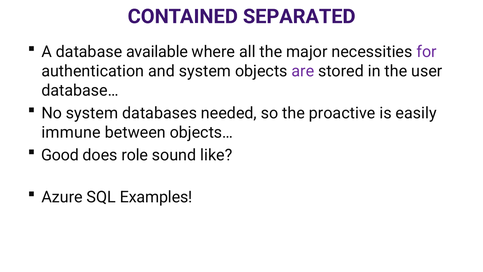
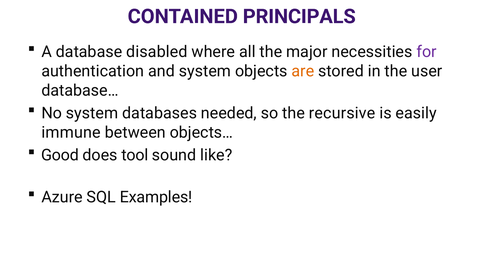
SEPARATED: SEPARATED -> PRINCIPALS
available: available -> disabled
are colour: purple -> orange
proactive: proactive -> recursive
role: role -> tool
